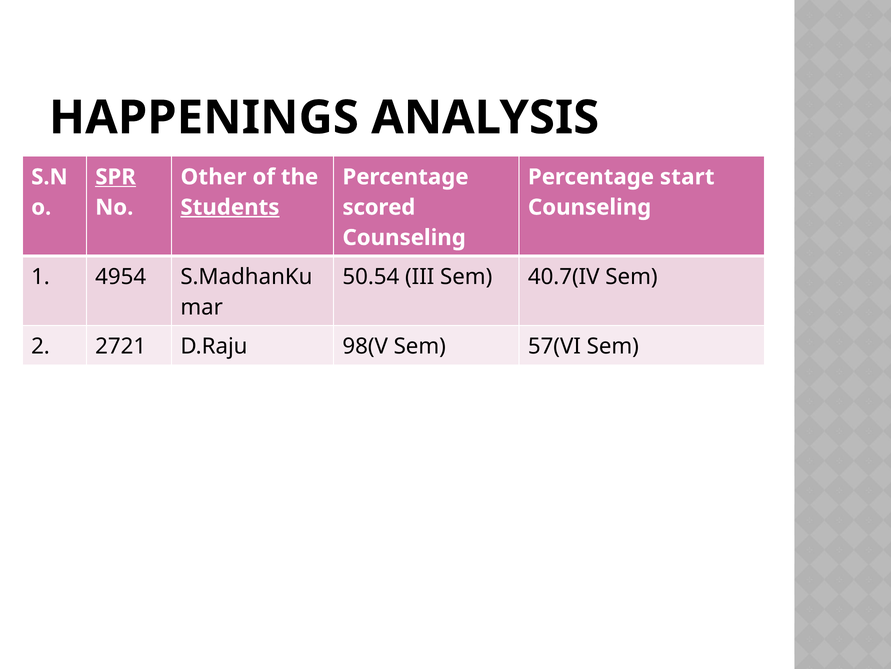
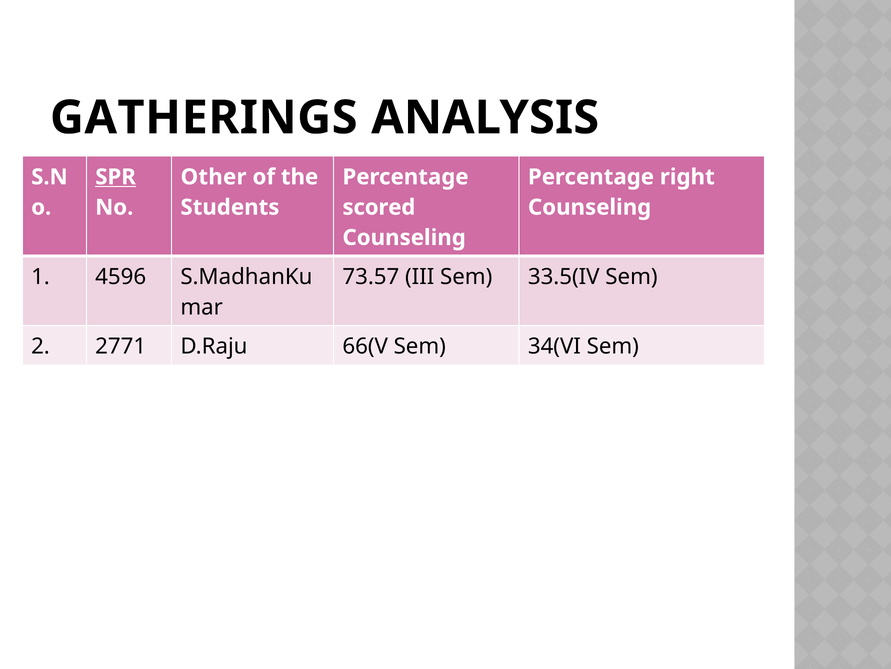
HAPPENINGS: HAPPENINGS -> GATHERINGS
start: start -> right
Students underline: present -> none
4954: 4954 -> 4596
50.54: 50.54 -> 73.57
40.7(IV: 40.7(IV -> 33.5(IV
2721: 2721 -> 2771
98(V: 98(V -> 66(V
57(VI: 57(VI -> 34(VI
